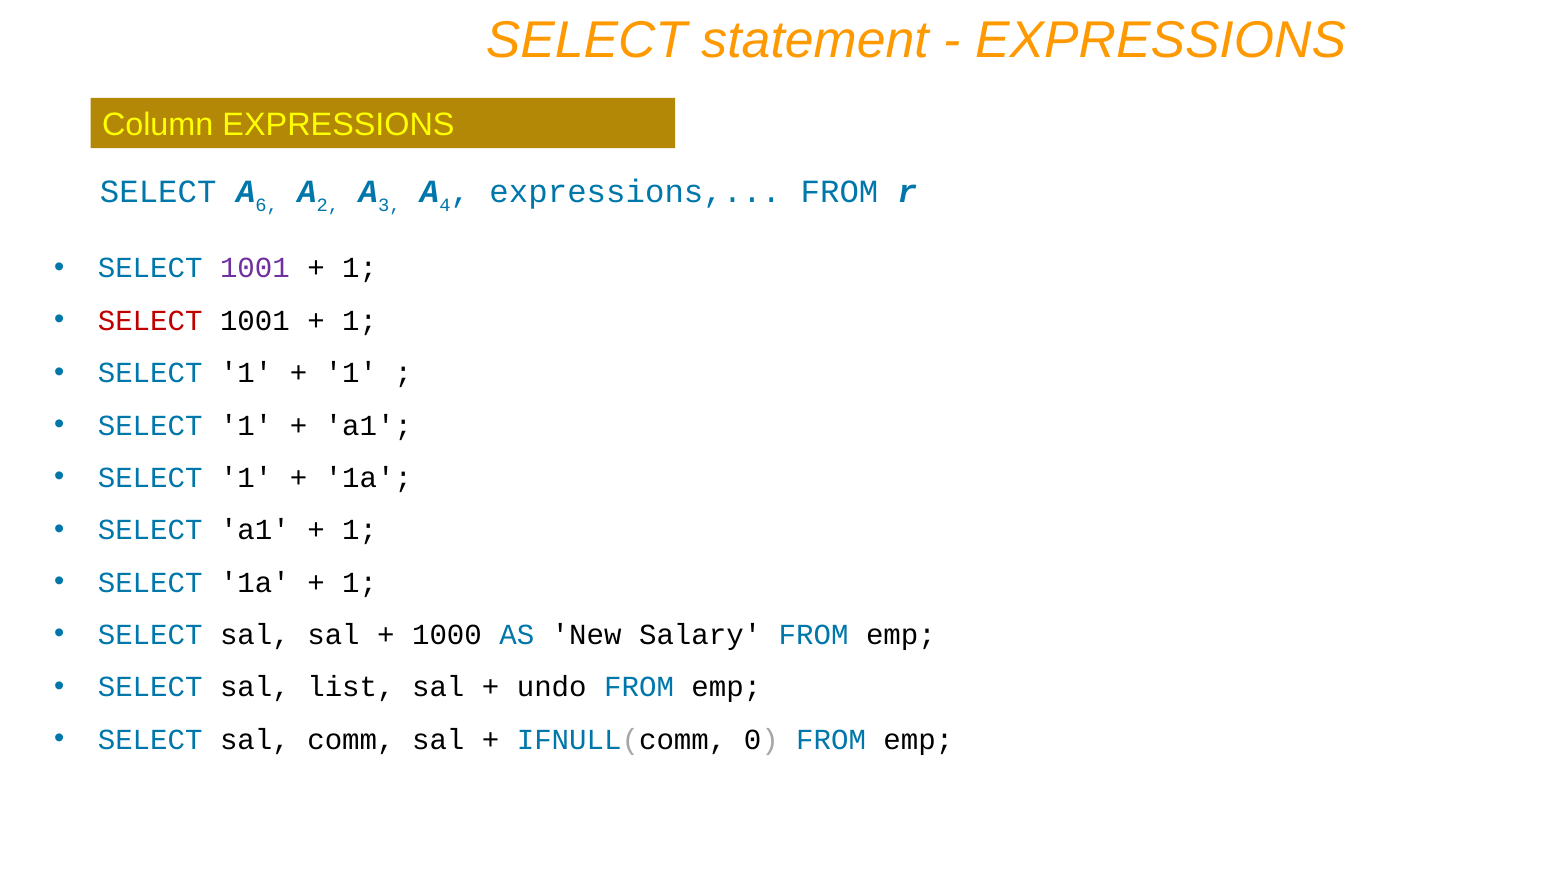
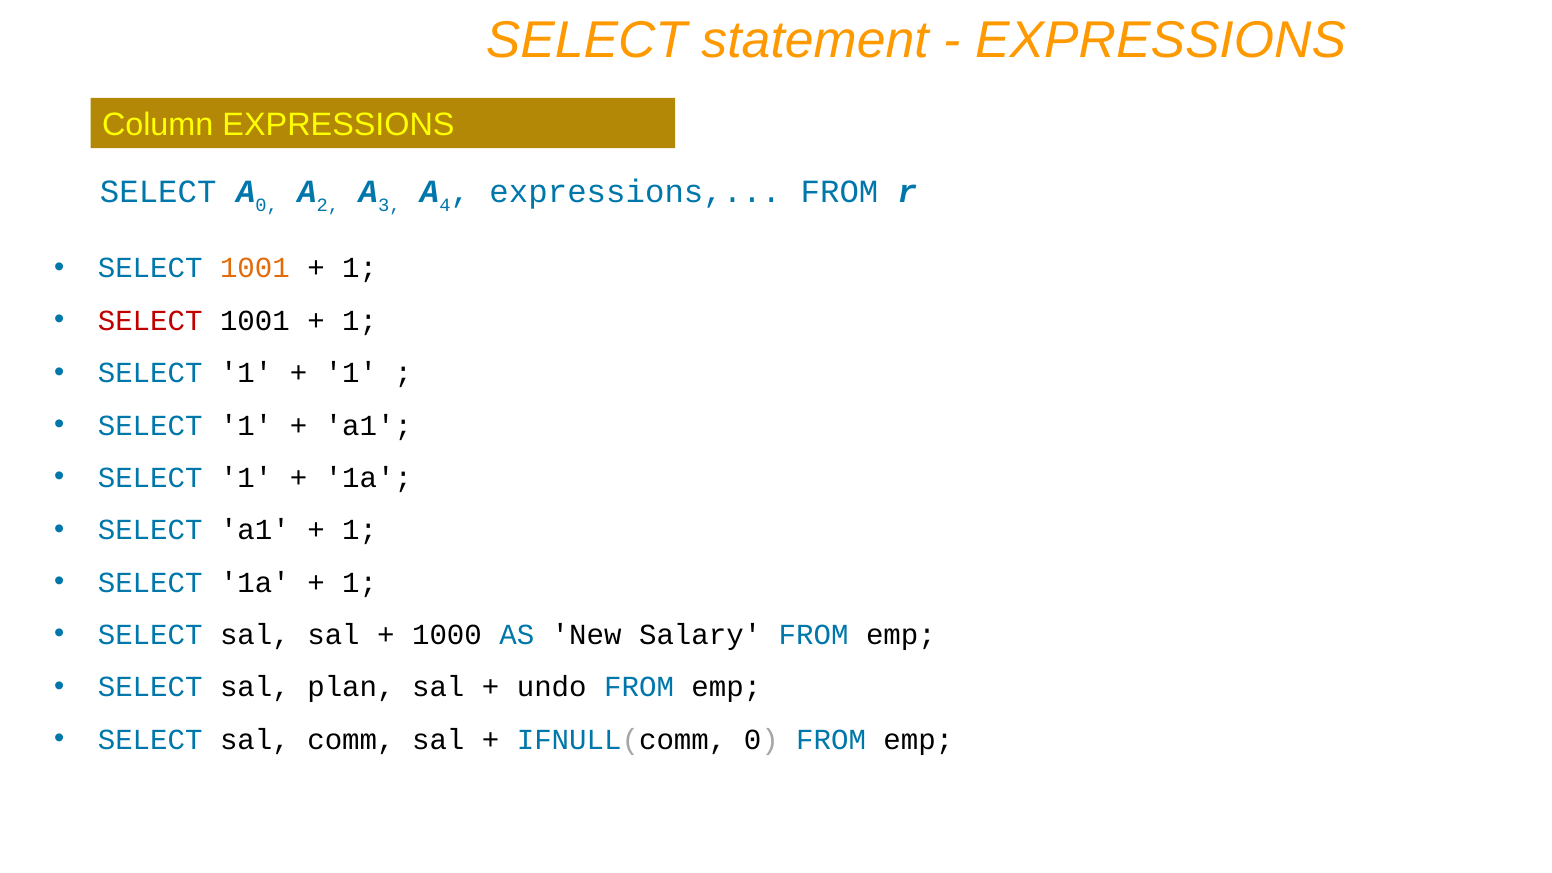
6 at (267, 205): 6 -> 0
1001 at (255, 268) colour: purple -> orange
list: list -> plan
